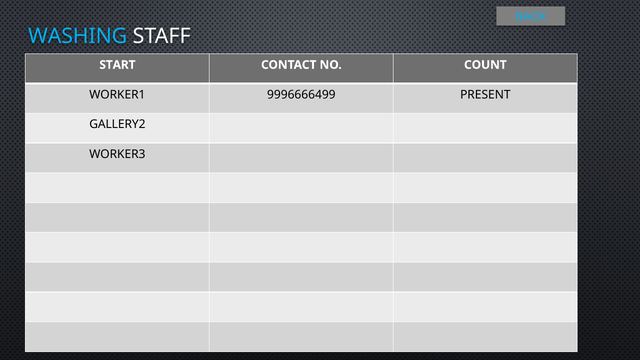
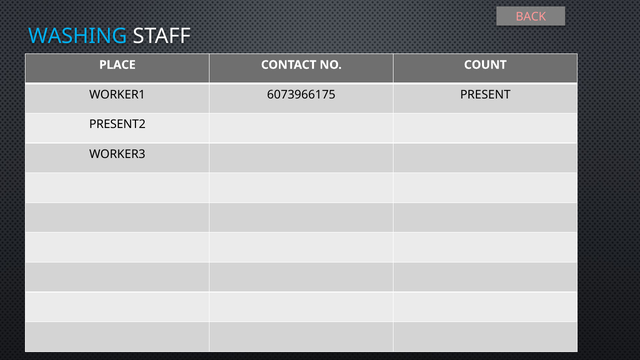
BACK colour: light blue -> pink
START: START -> PLACE
9996666499: 9996666499 -> 6073966175
GALLERY2: GALLERY2 -> PRESENT2
